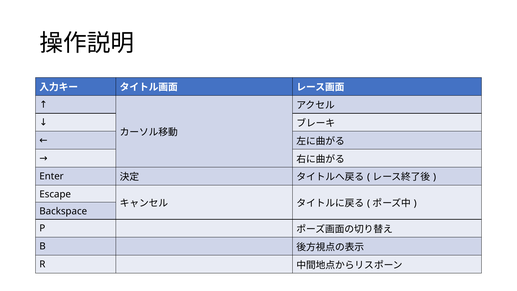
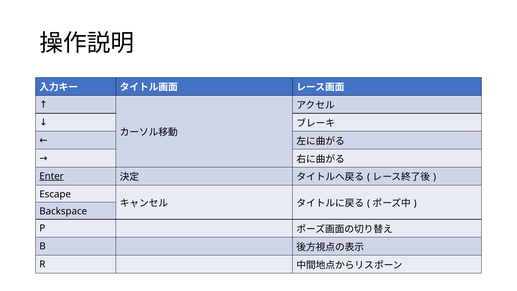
Enter underline: none -> present
